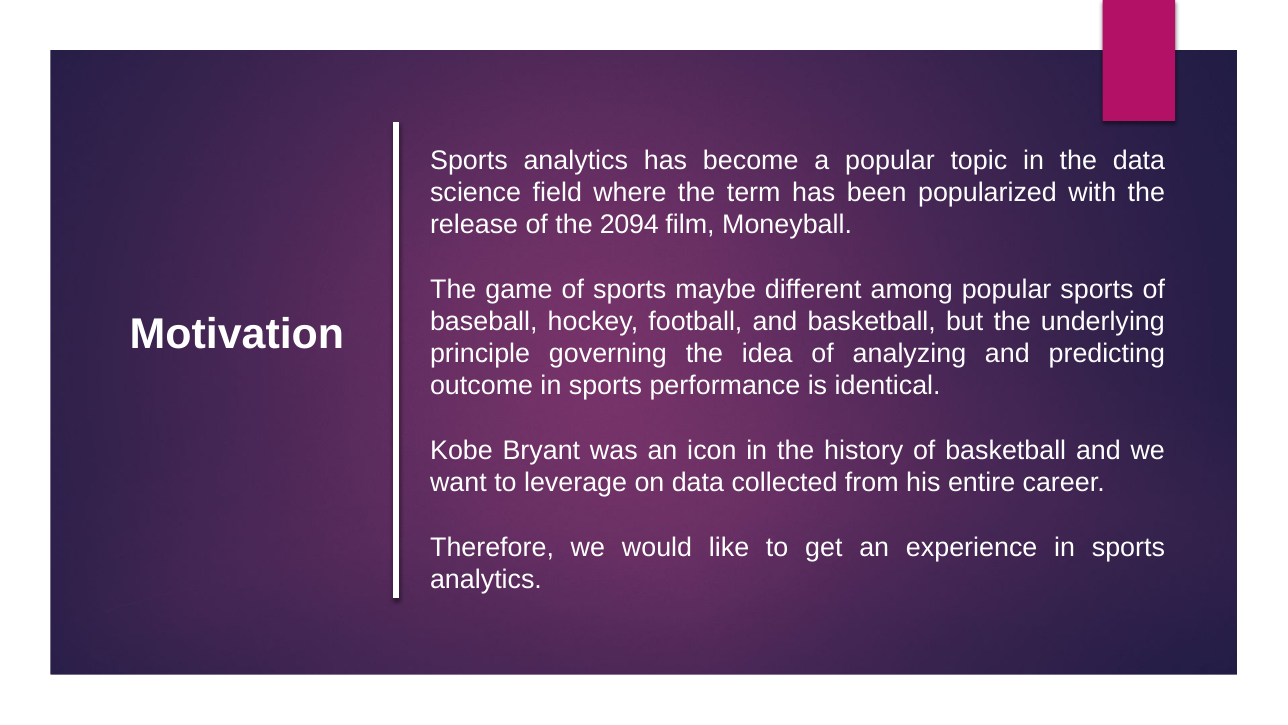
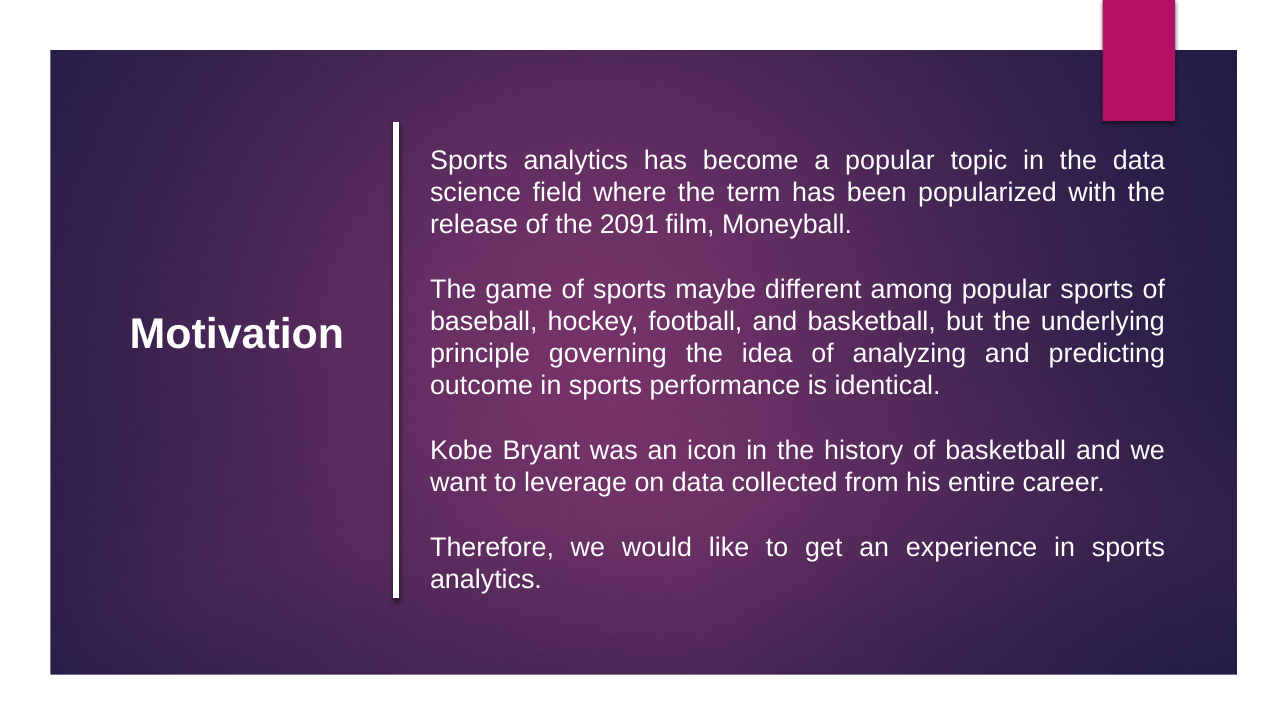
2094: 2094 -> 2091
